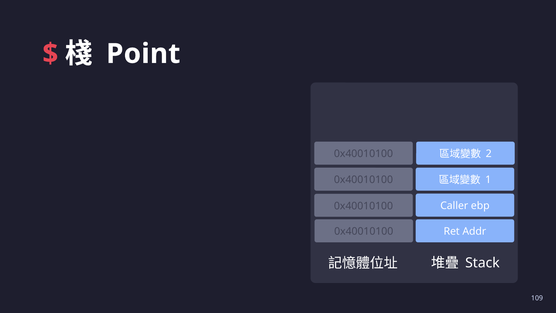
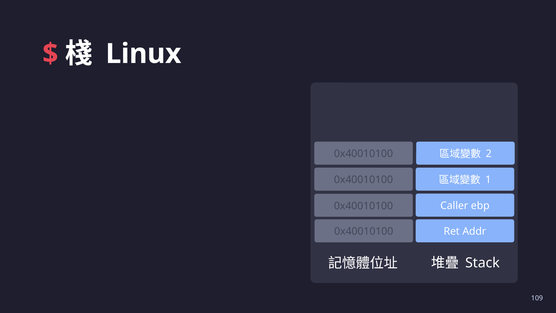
Point: Point -> Linux
